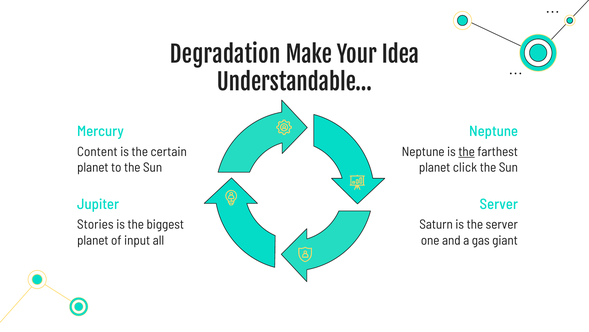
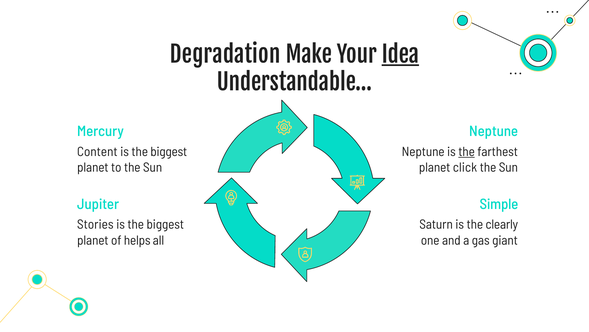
Idea underline: none -> present
certain at (169, 151): certain -> biggest
Server at (499, 204): Server -> Simple
the server: server -> clearly
input: input -> helps
